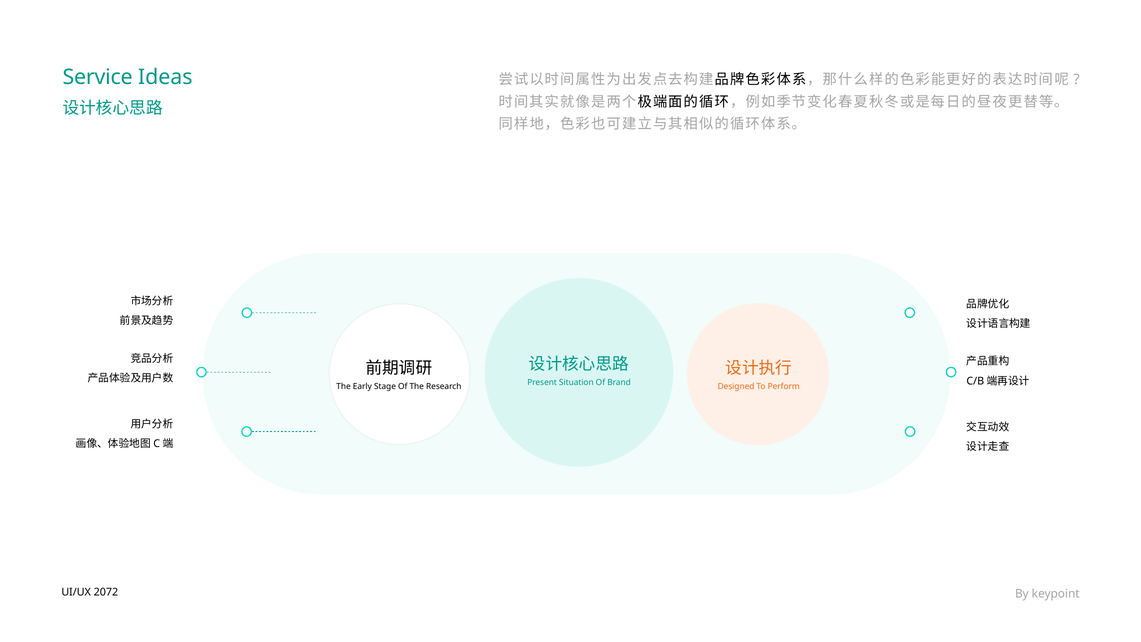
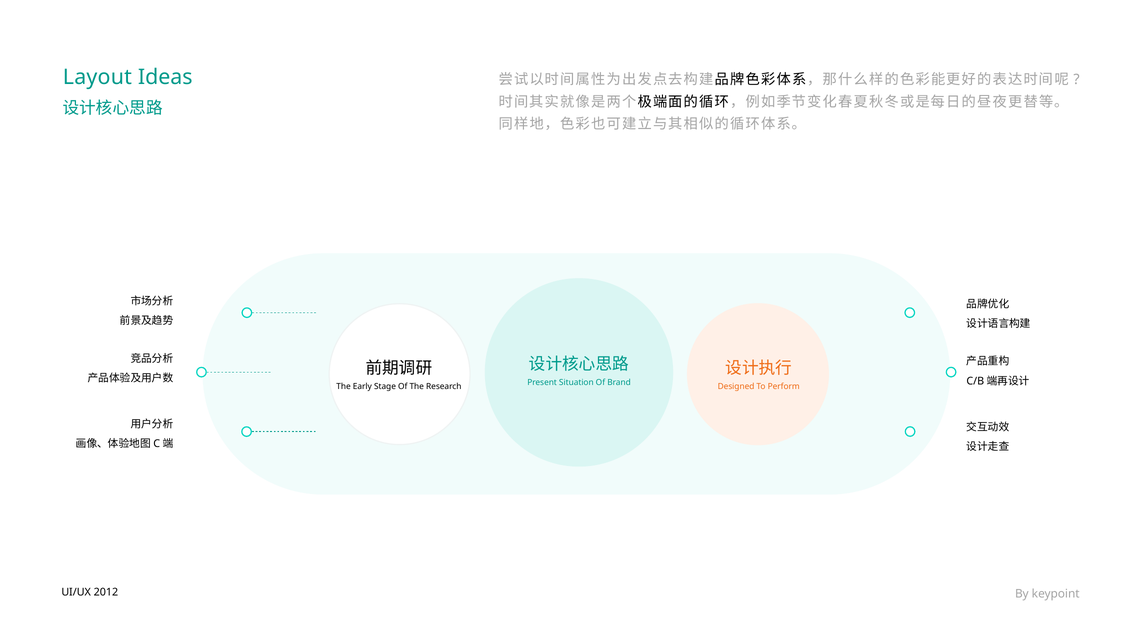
Service: Service -> Layout
2072: 2072 -> 2012
